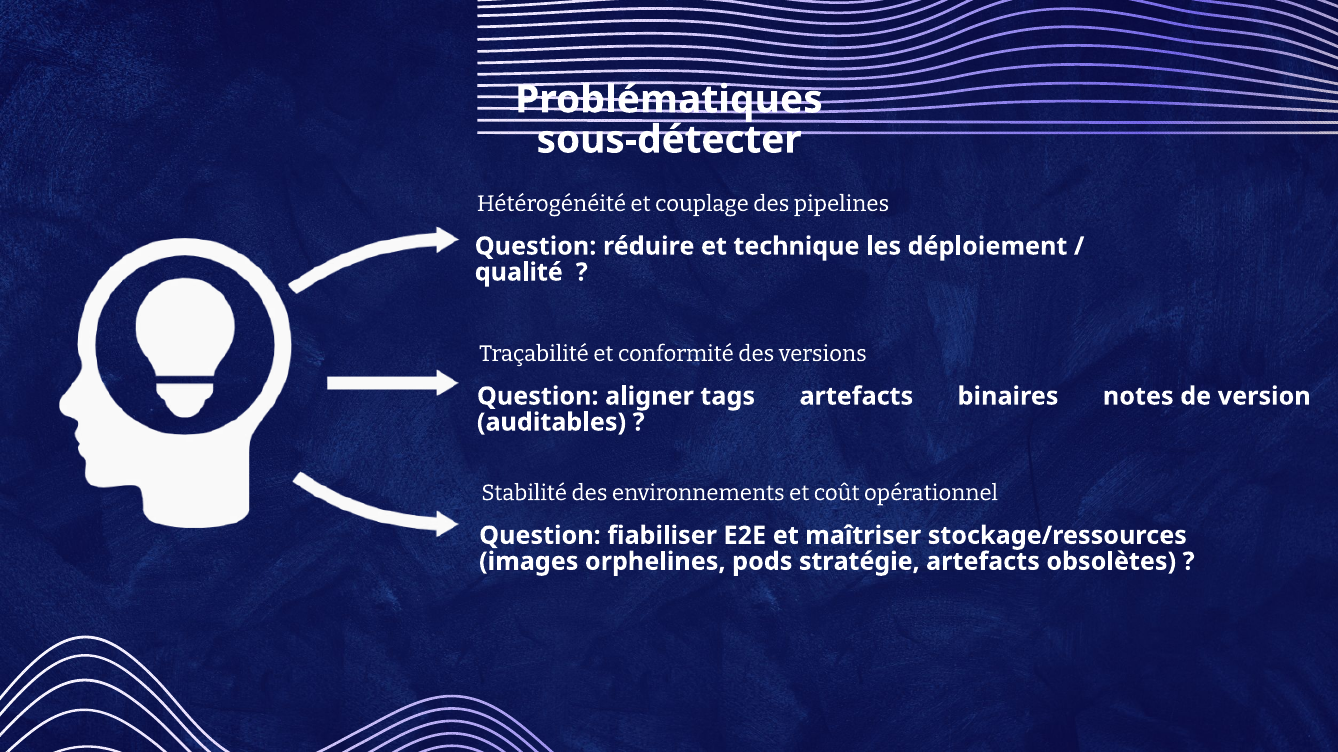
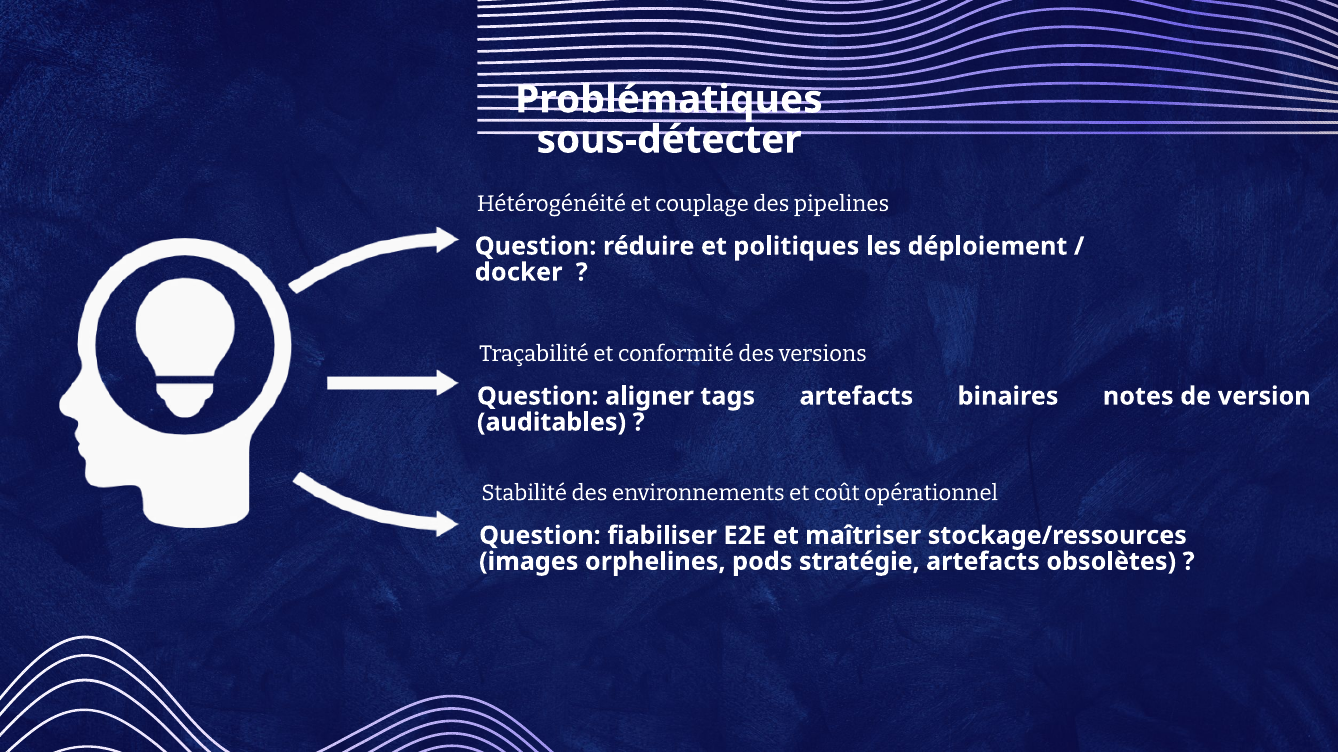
technique: technique -> politiques
qualité: qualité -> docker
